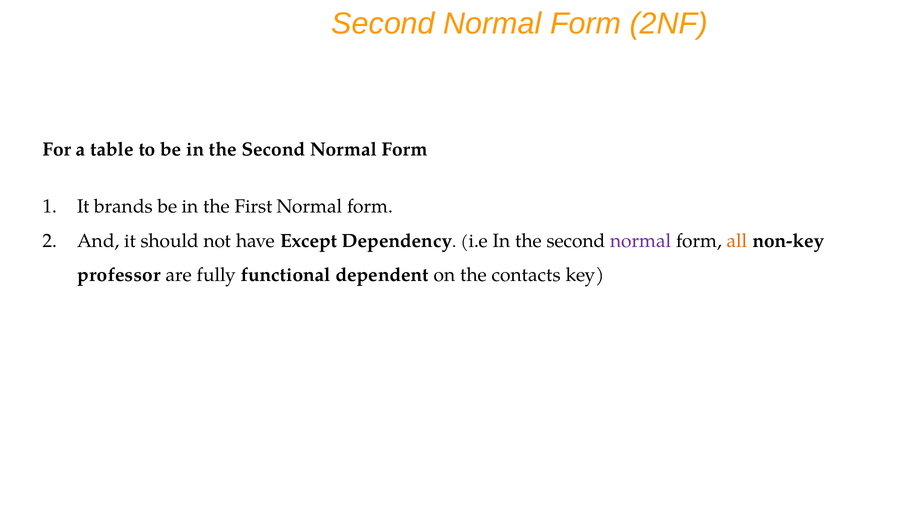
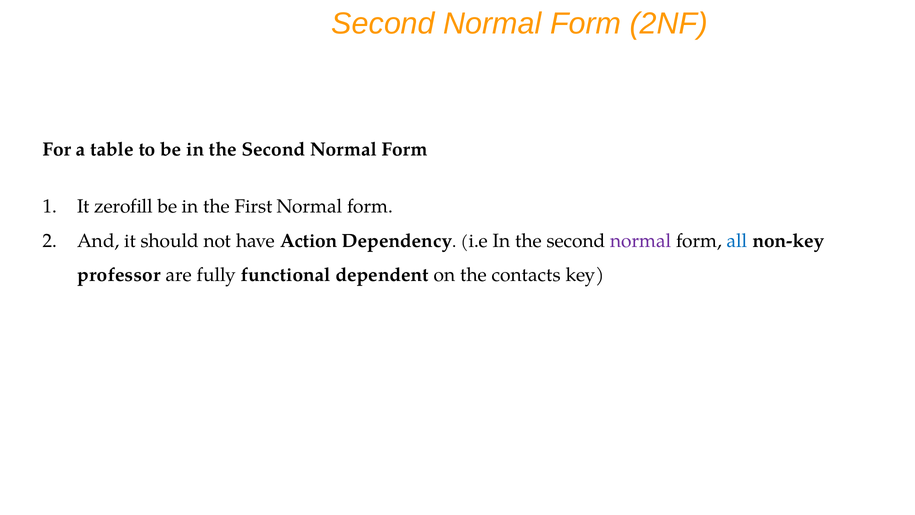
brands: brands -> zerofill
Except: Except -> Action
all colour: orange -> blue
